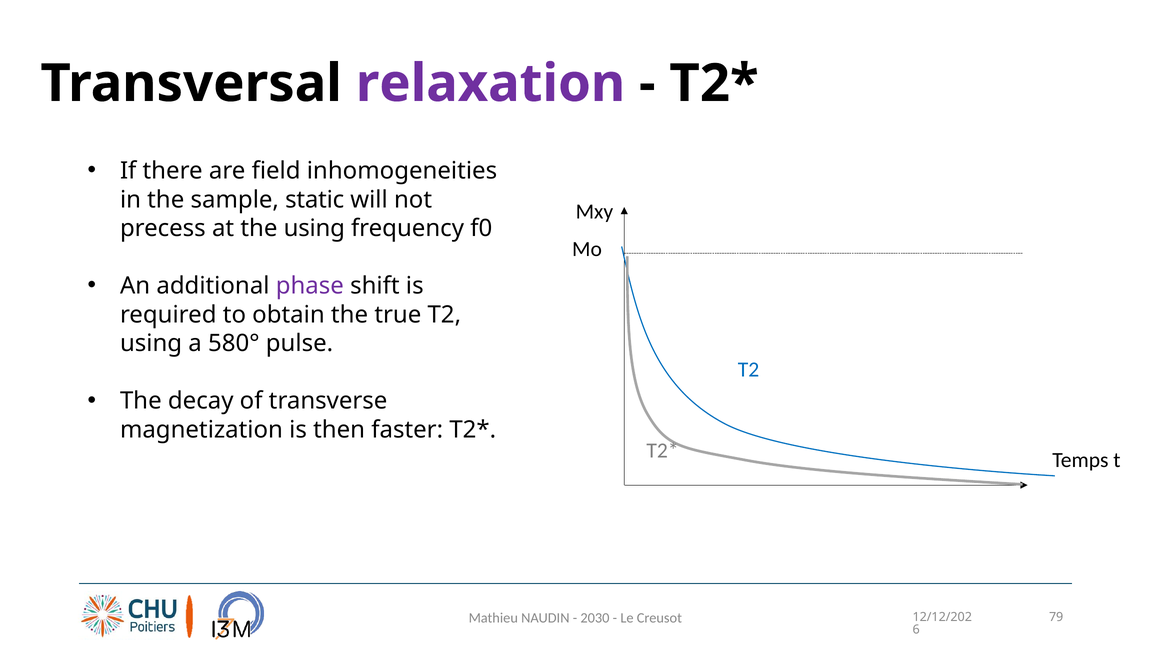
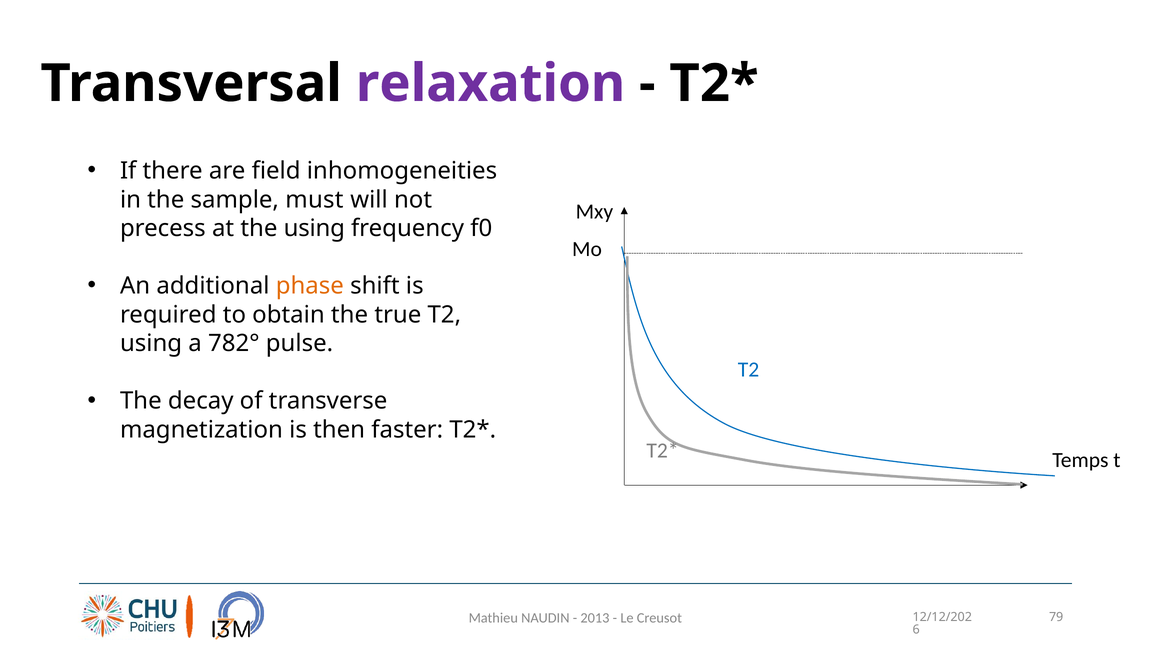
static: static -> must
phase colour: purple -> orange
580°: 580° -> 782°
2030: 2030 -> 2013
